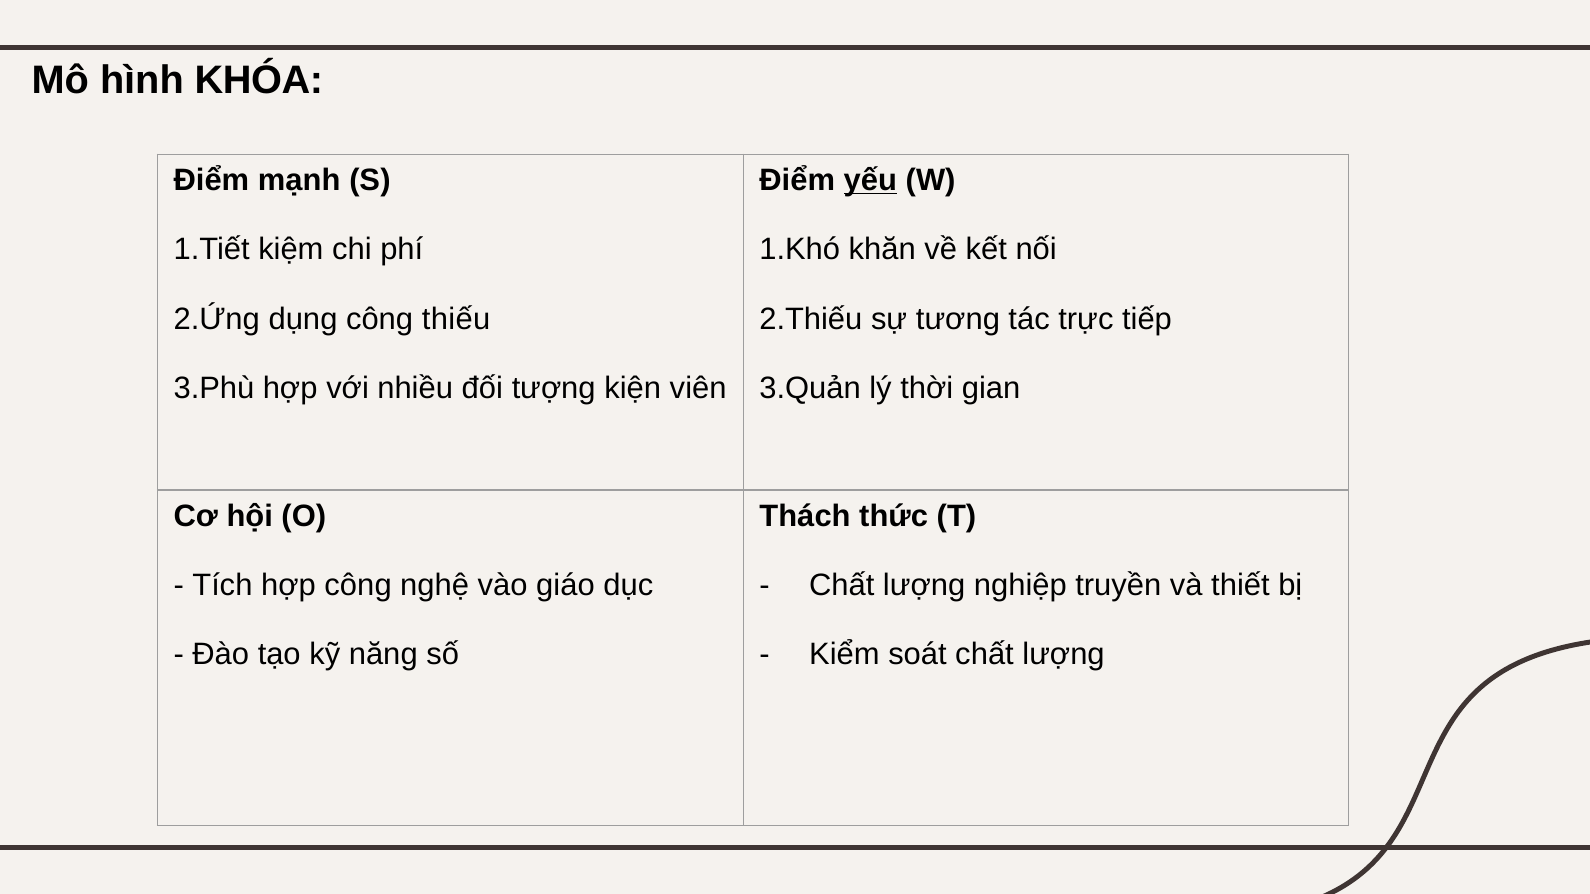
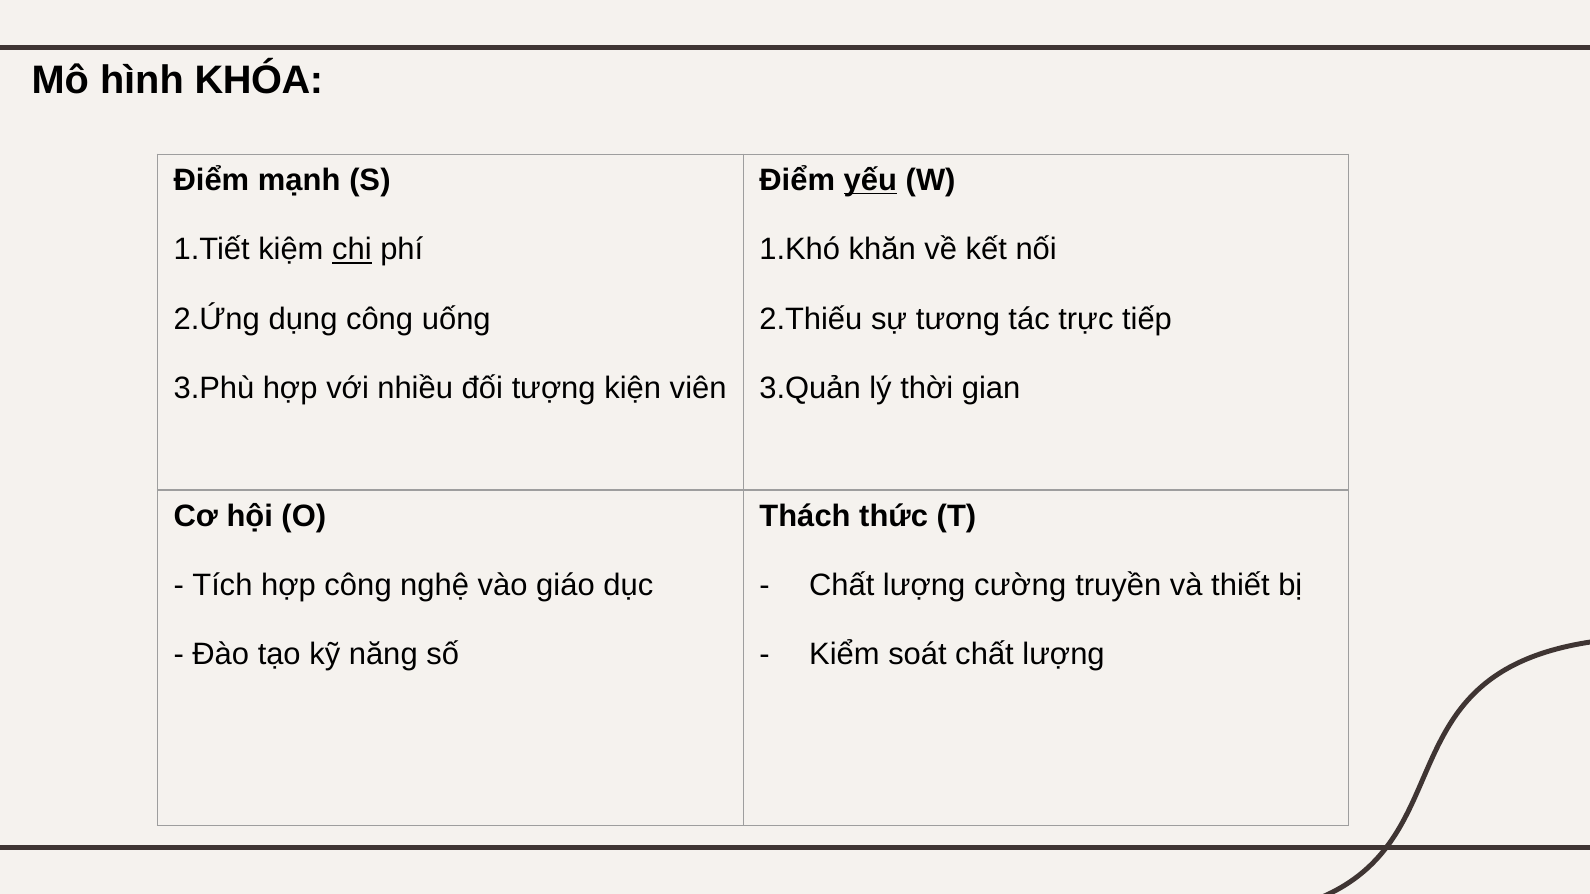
chi underline: none -> present
thiếu: thiếu -> uống
nghiệp: nghiệp -> cường
